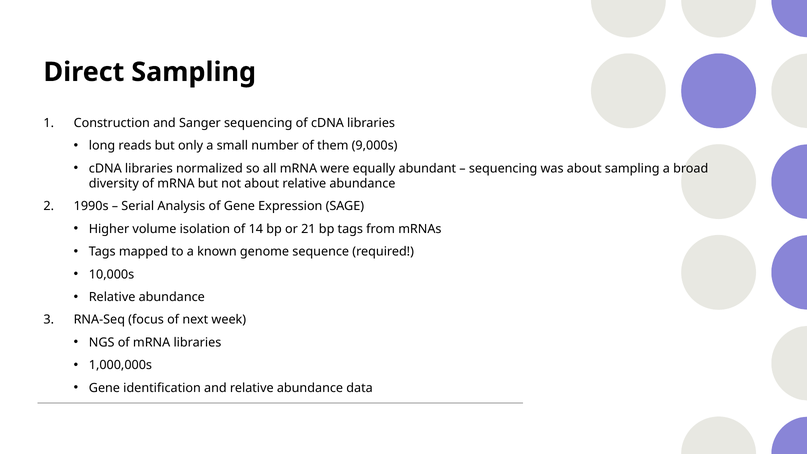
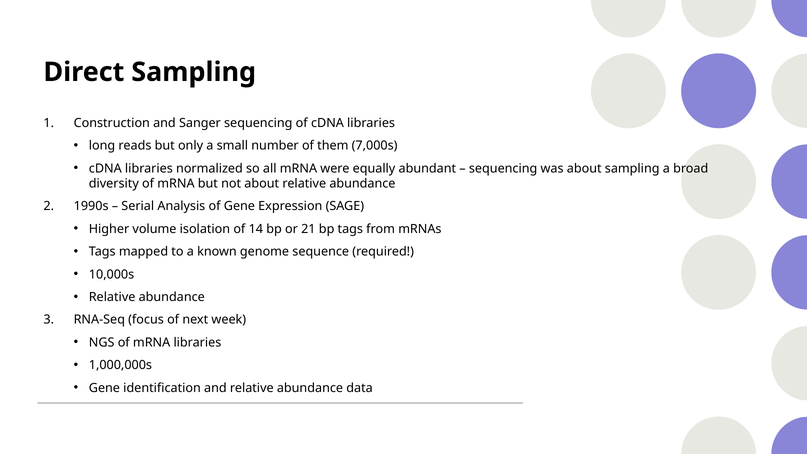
9,000s: 9,000s -> 7,000s
